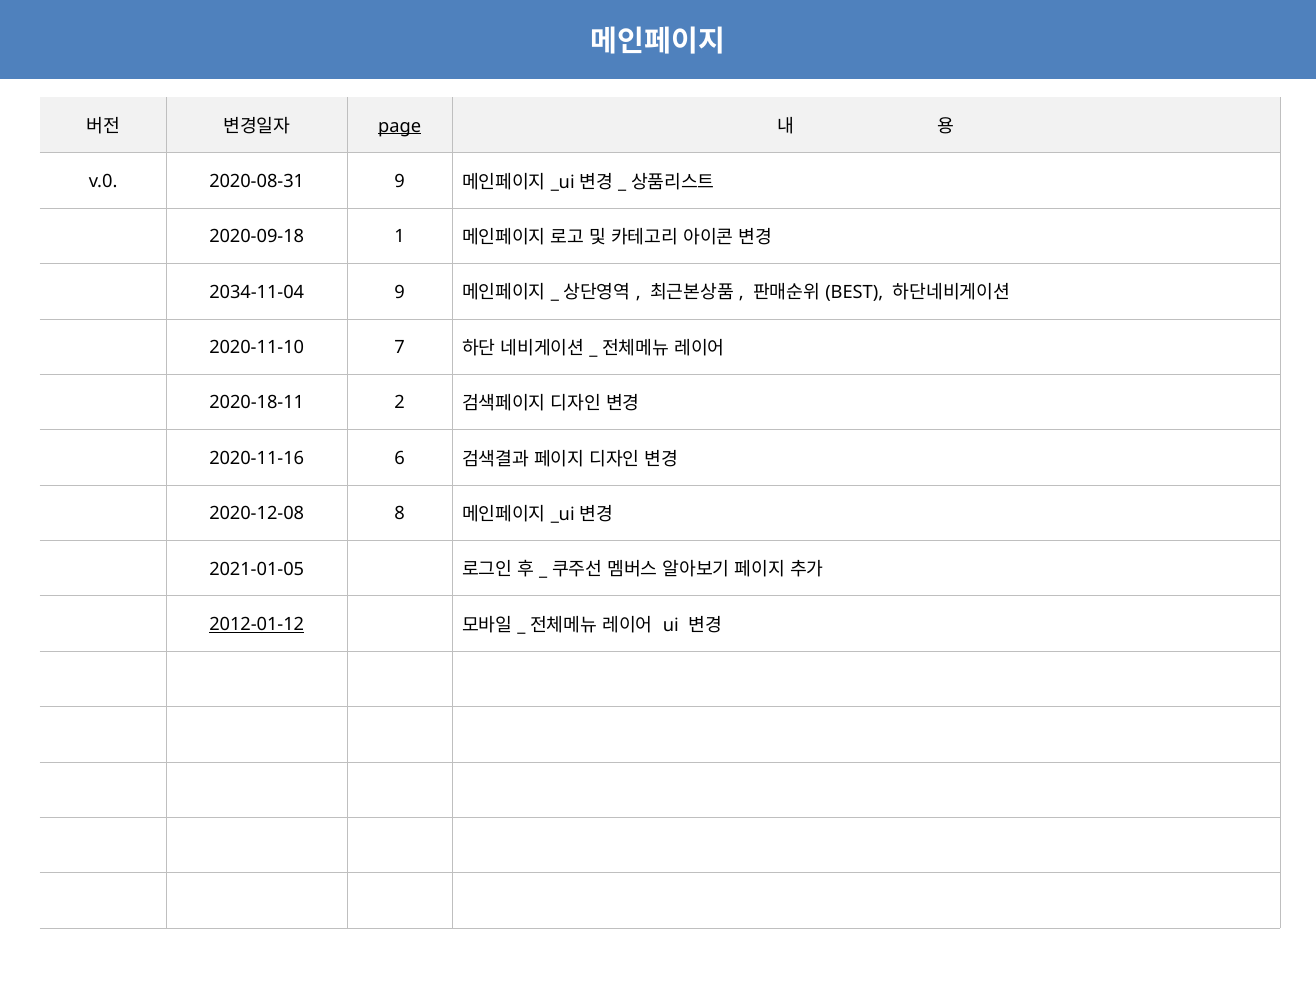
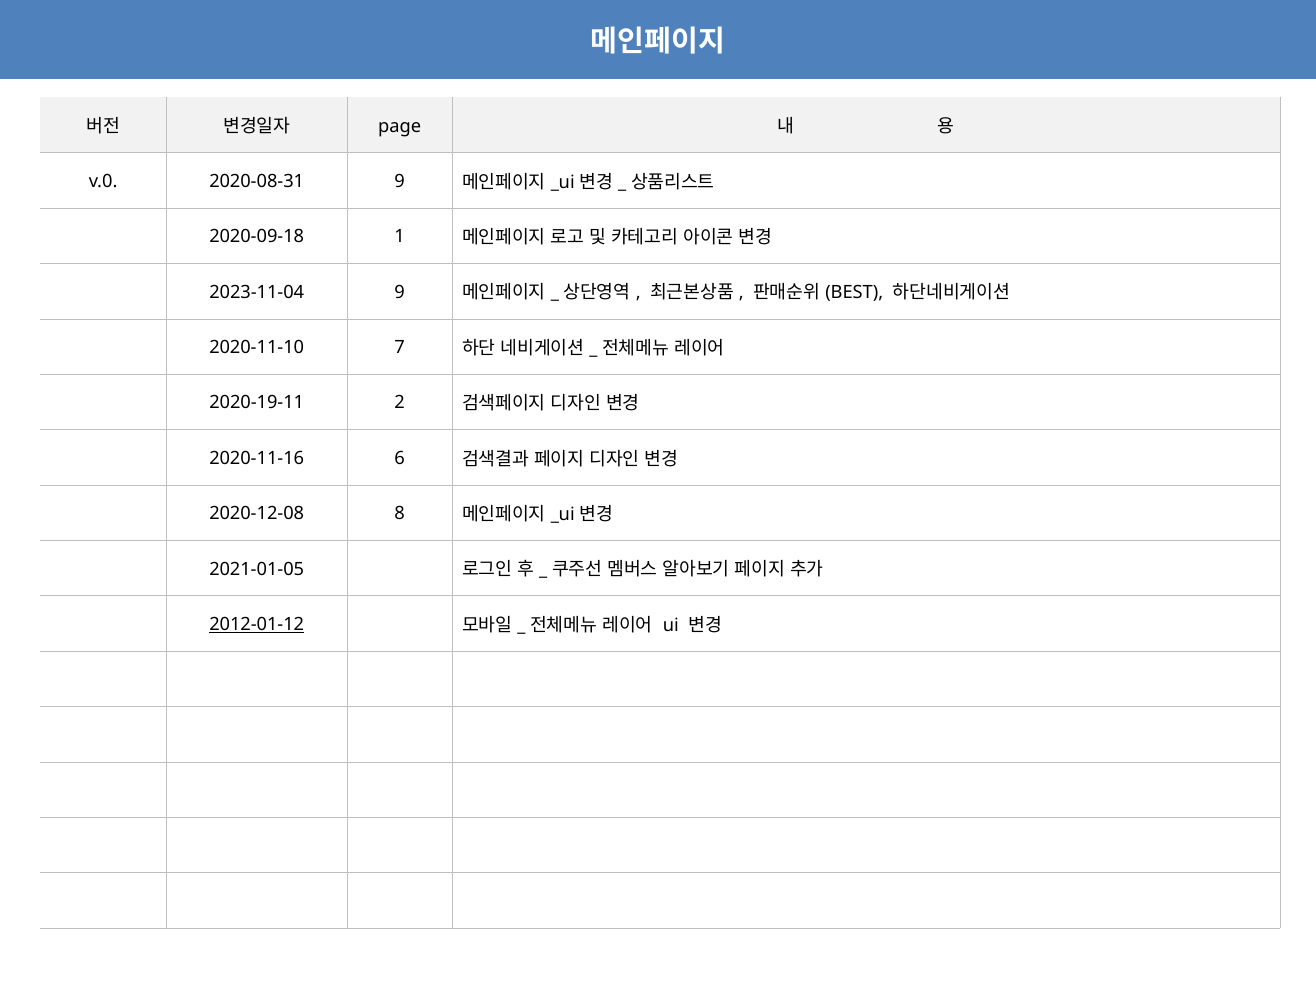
page underline: present -> none
2034-11-04: 2034-11-04 -> 2023-11-04
2020-18-11: 2020-18-11 -> 2020-19-11
